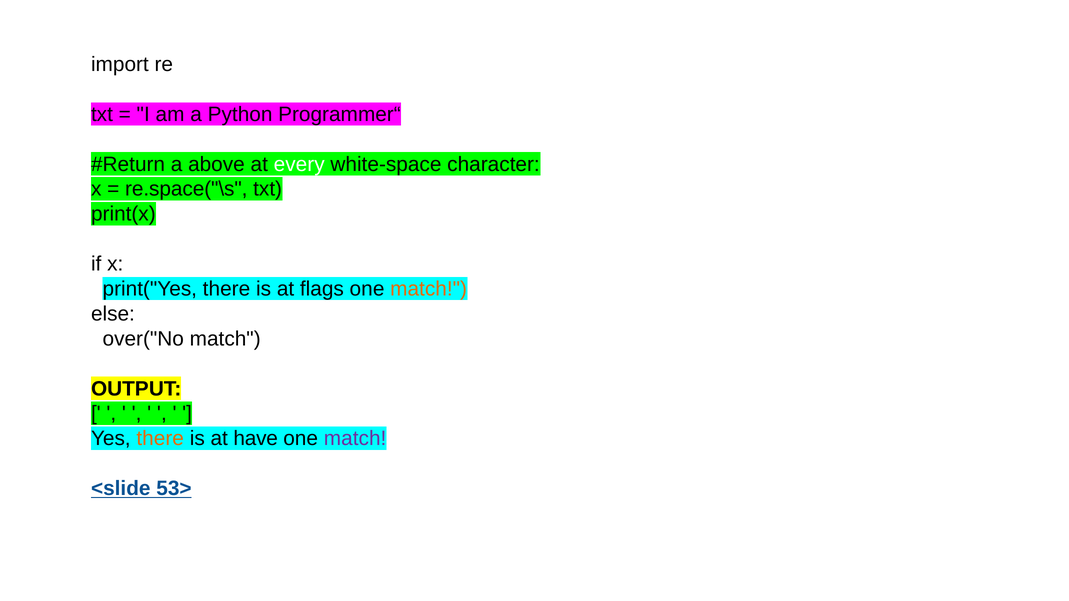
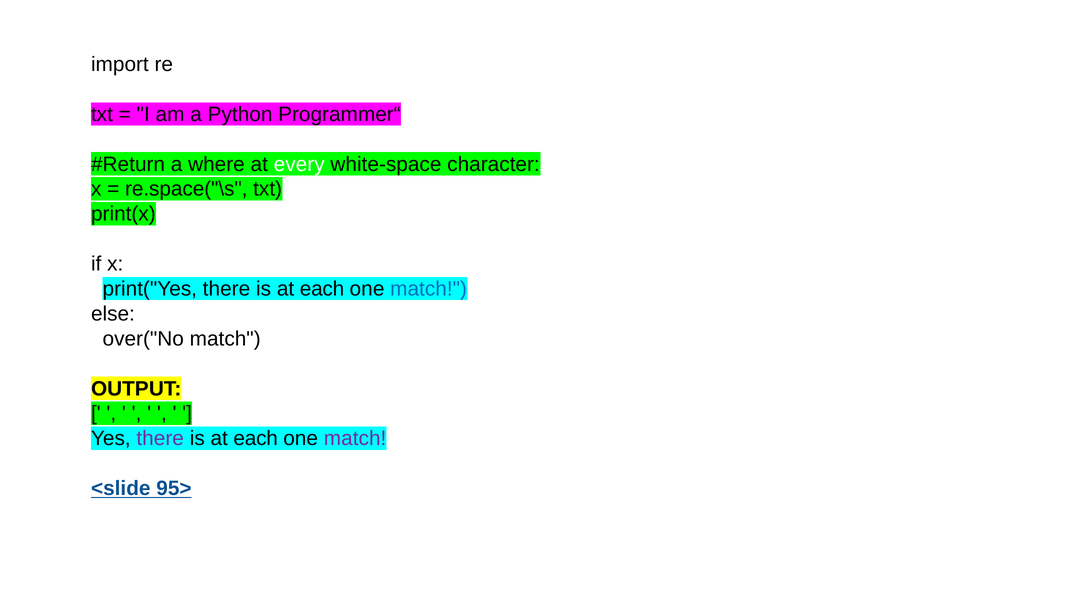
above: above -> where
flags at (322, 289): flags -> each
match at (429, 289) colour: orange -> blue
there at (160, 439) colour: orange -> purple
have at (256, 439): have -> each
53>: 53> -> 95>
